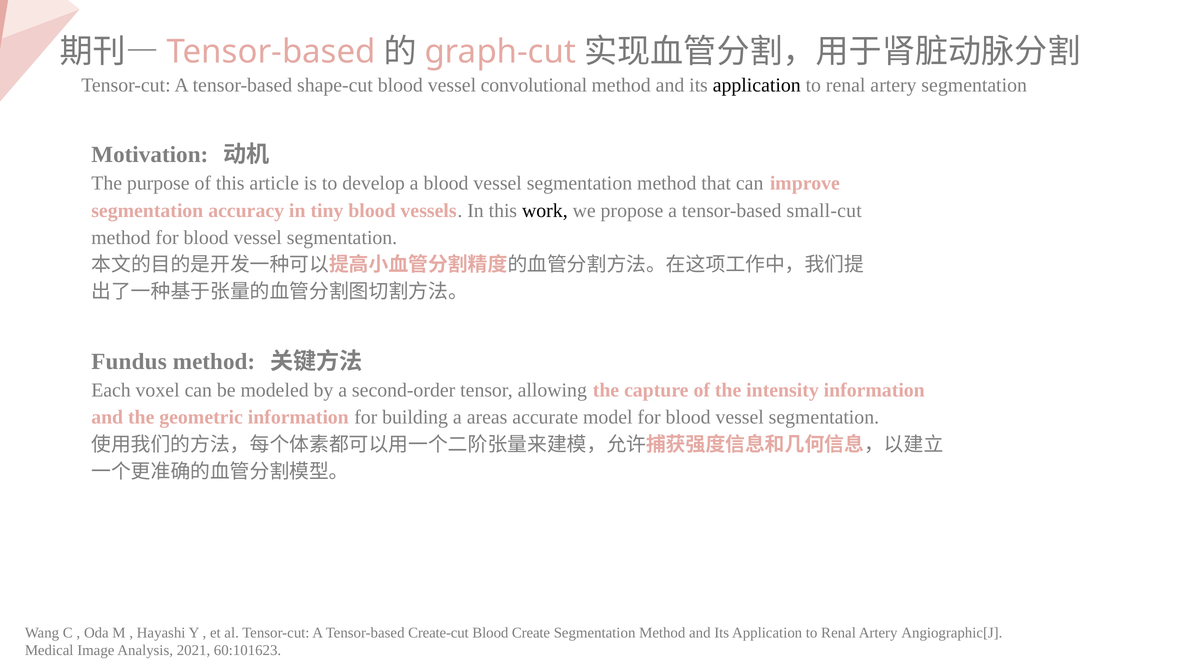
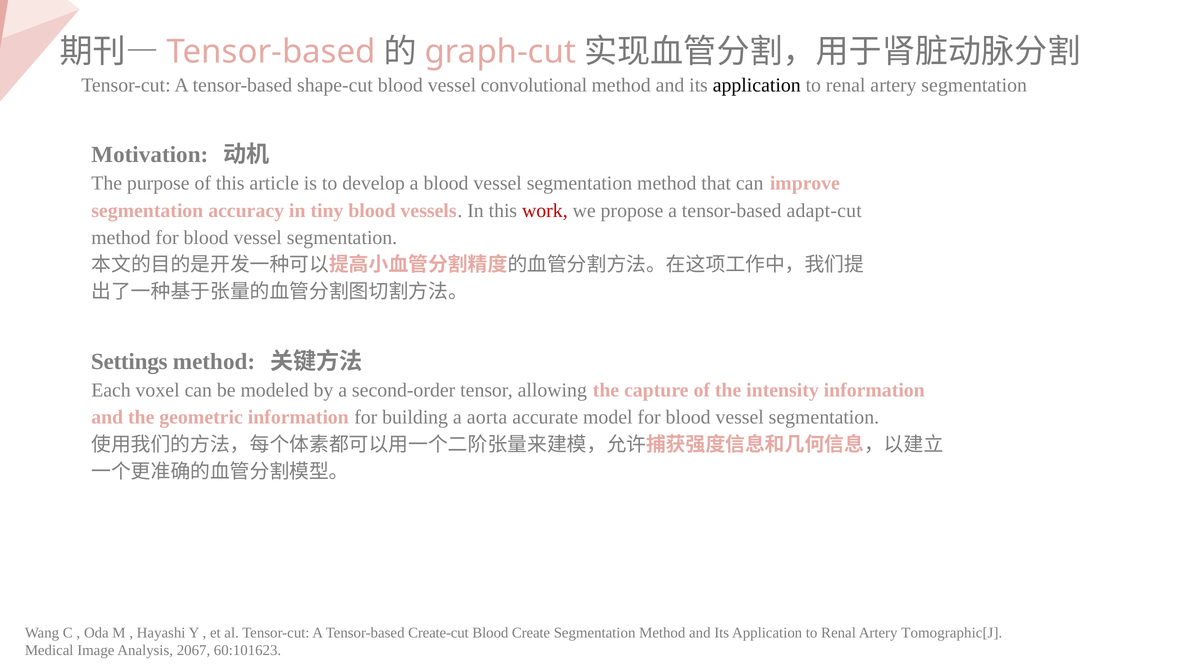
work colour: black -> red
small-cut: small-cut -> adapt-cut
Fundus: Fundus -> Settings
areas: areas -> aorta
Angiographic[J: Angiographic[J -> Tomographic[J
2021: 2021 -> 2067
